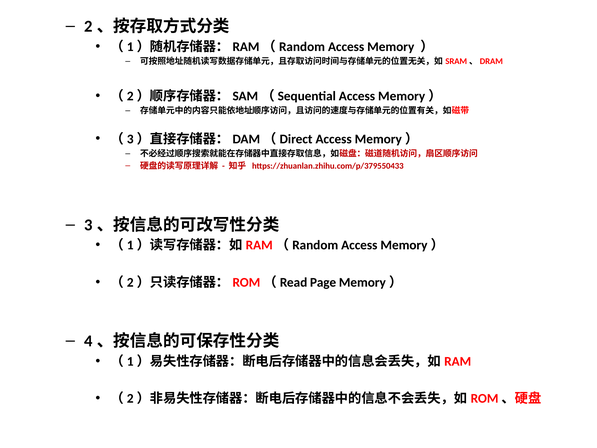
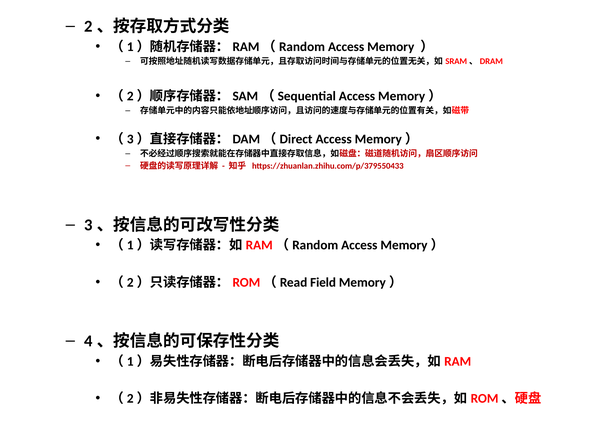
Page: Page -> Field
